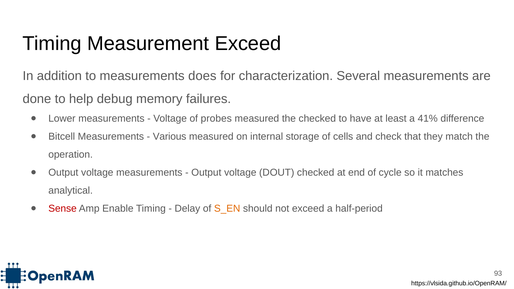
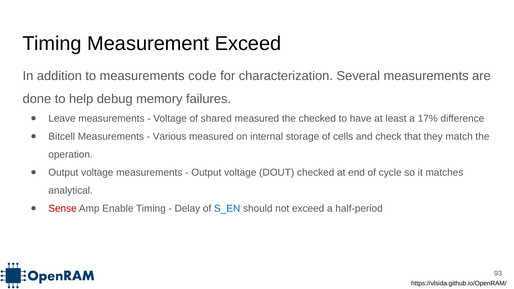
does: does -> code
Lower: Lower -> Leave
probes: probes -> shared
41%: 41% -> 17%
S_EN colour: orange -> blue
